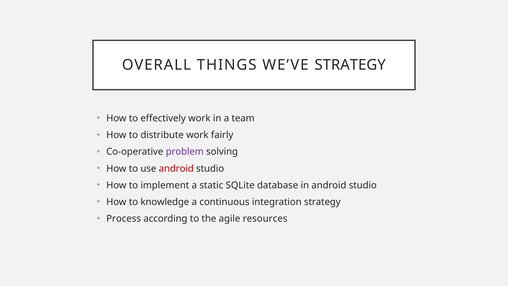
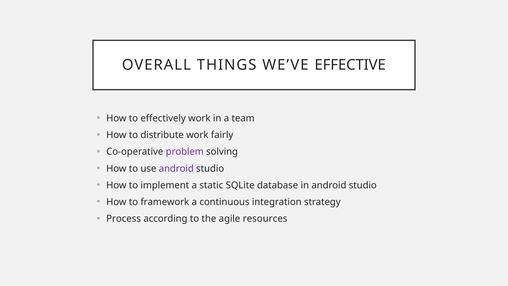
WE’VE STRATEGY: STRATEGY -> EFFECTIVE
android at (176, 168) colour: red -> purple
knowledge: knowledge -> framework
